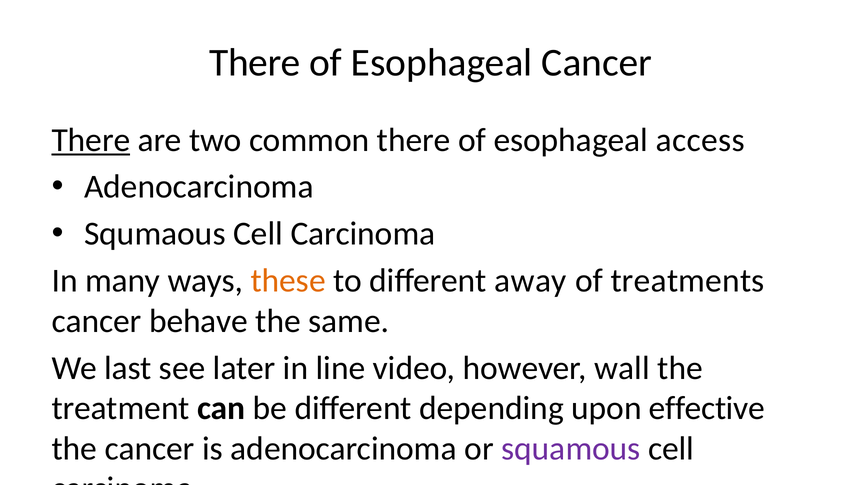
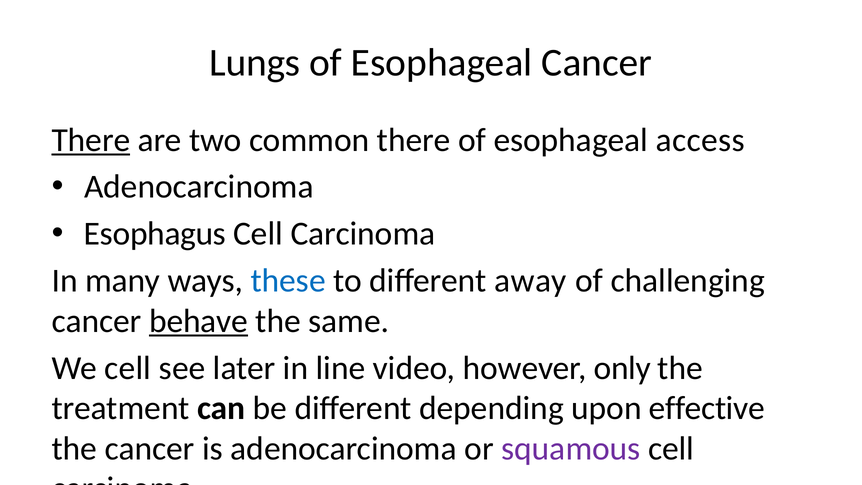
There at (255, 63): There -> Lungs
Squmaous: Squmaous -> Esophagus
these colour: orange -> blue
treatments: treatments -> challenging
behave underline: none -> present
We last: last -> cell
wall: wall -> only
